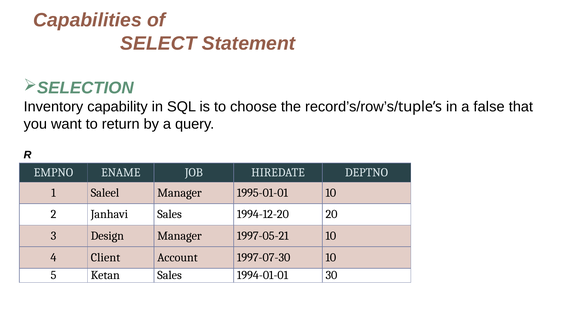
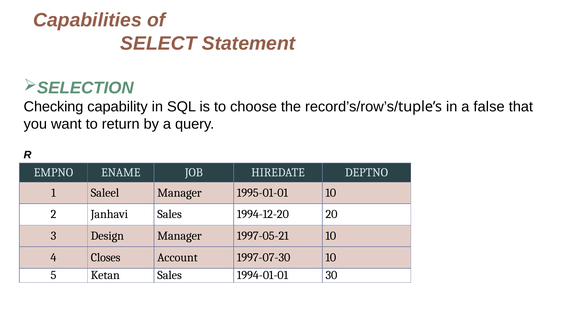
Inventory: Inventory -> Checking
Client: Client -> Closes
